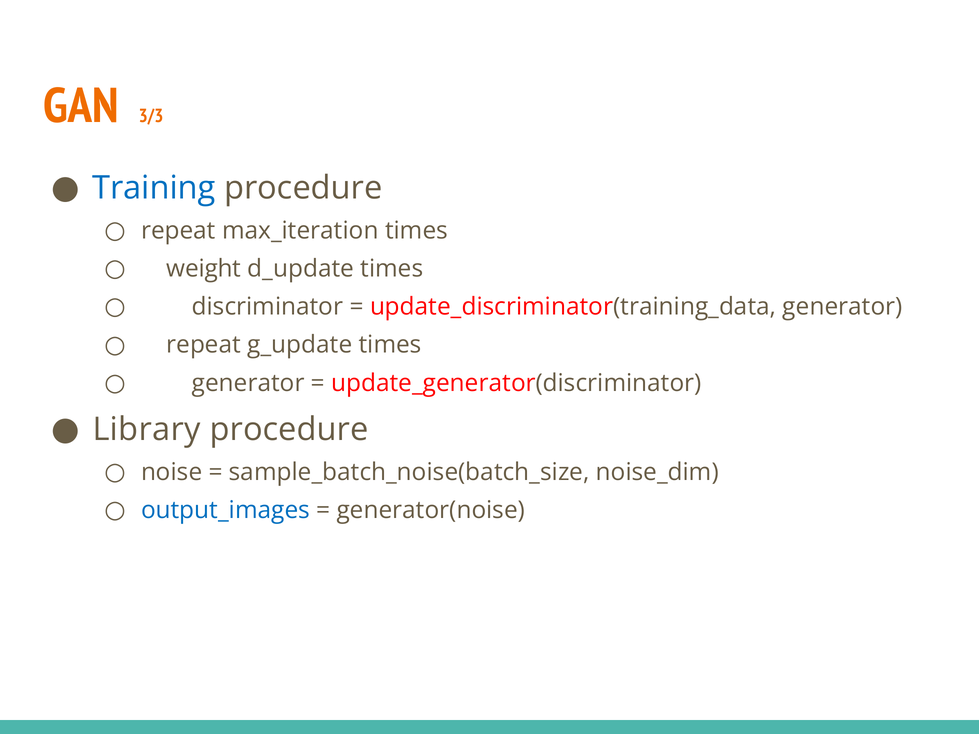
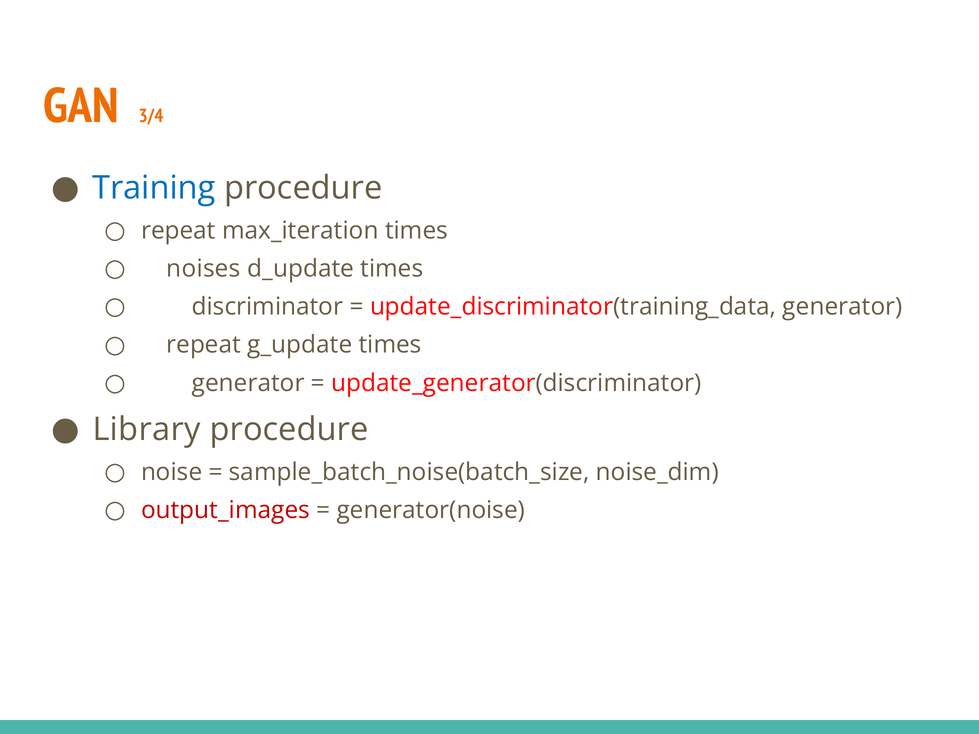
3/3: 3/3 -> 3/4
weight: weight -> noises
output_images colour: blue -> red
